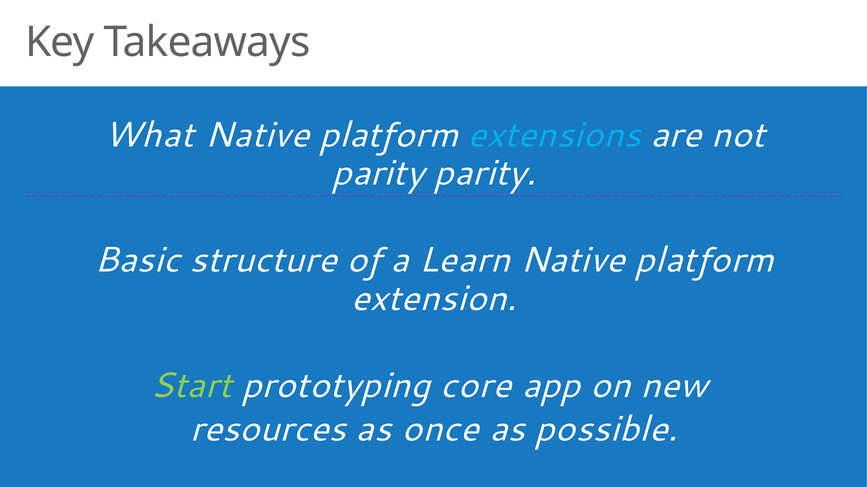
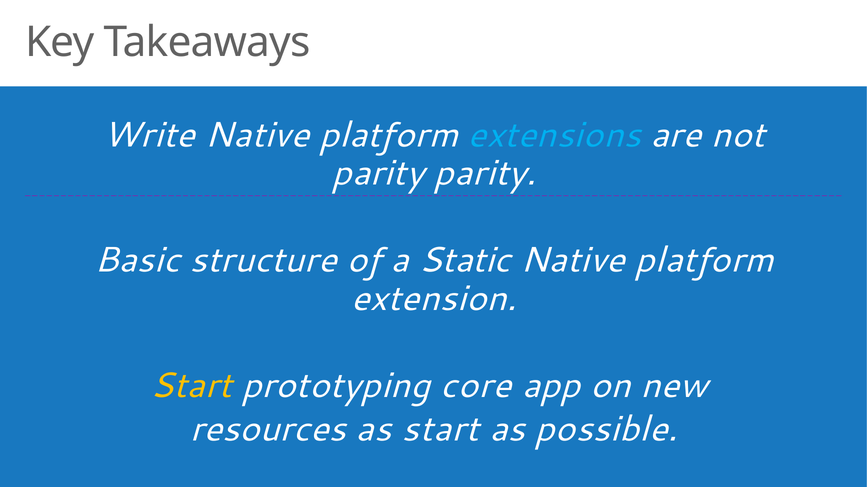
What: What -> Write
Learn: Learn -> Static
Start at (191, 386) colour: light green -> yellow
as once: once -> start
